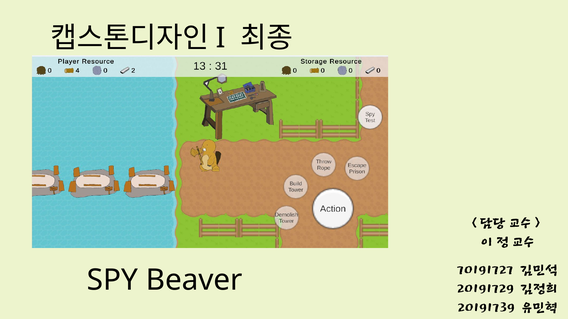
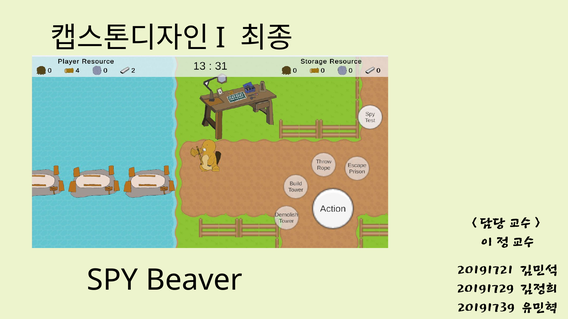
70191727: 70191727 -> 20191721
